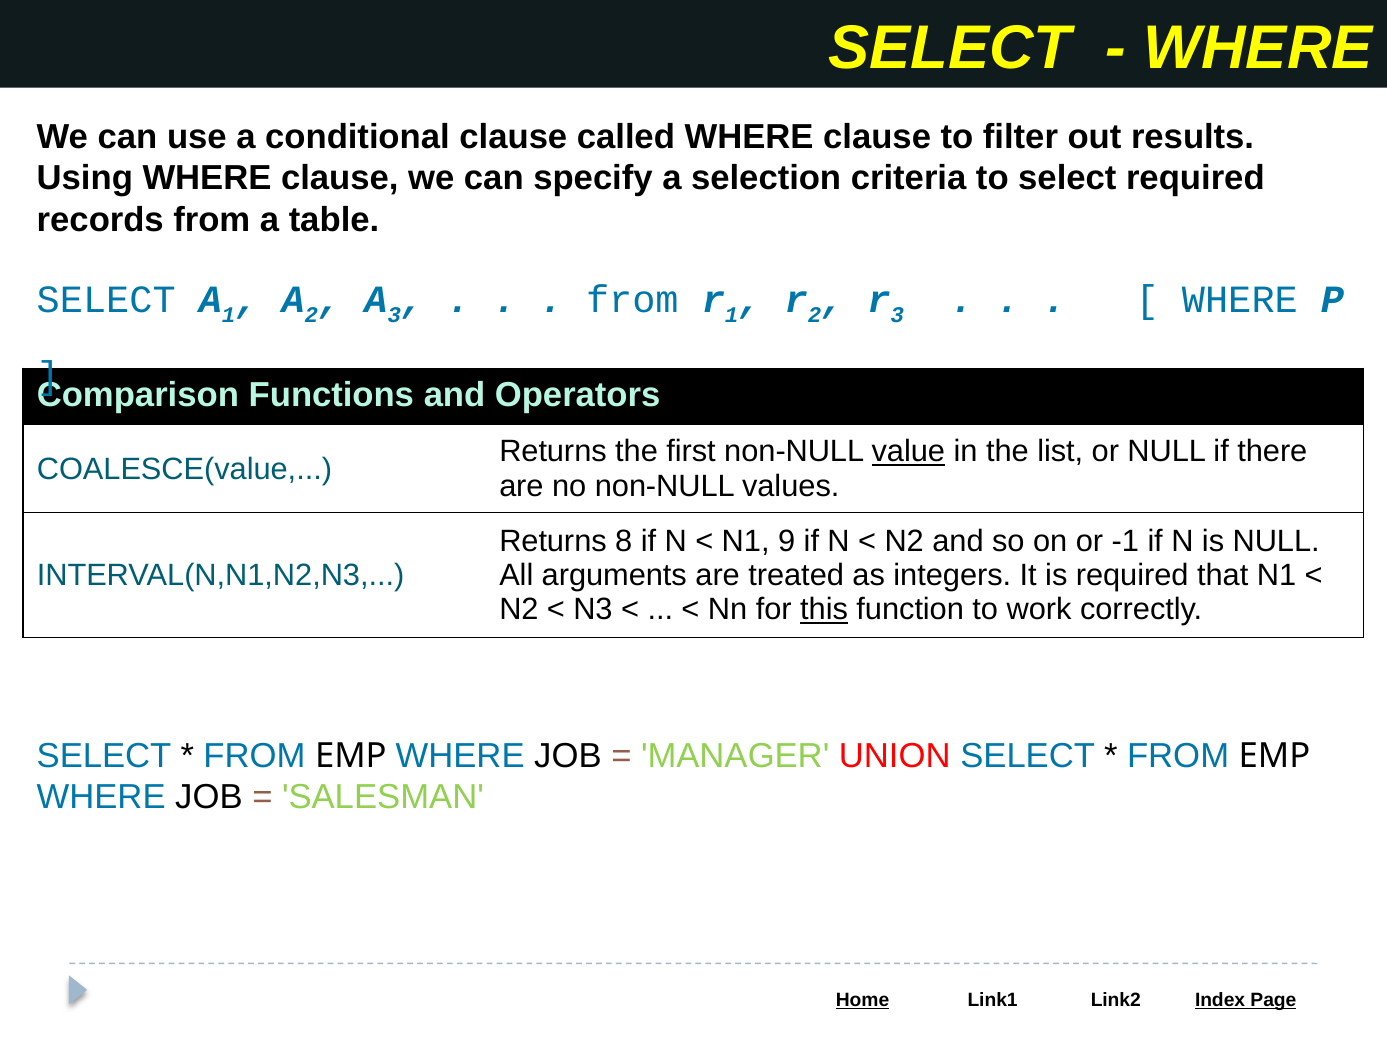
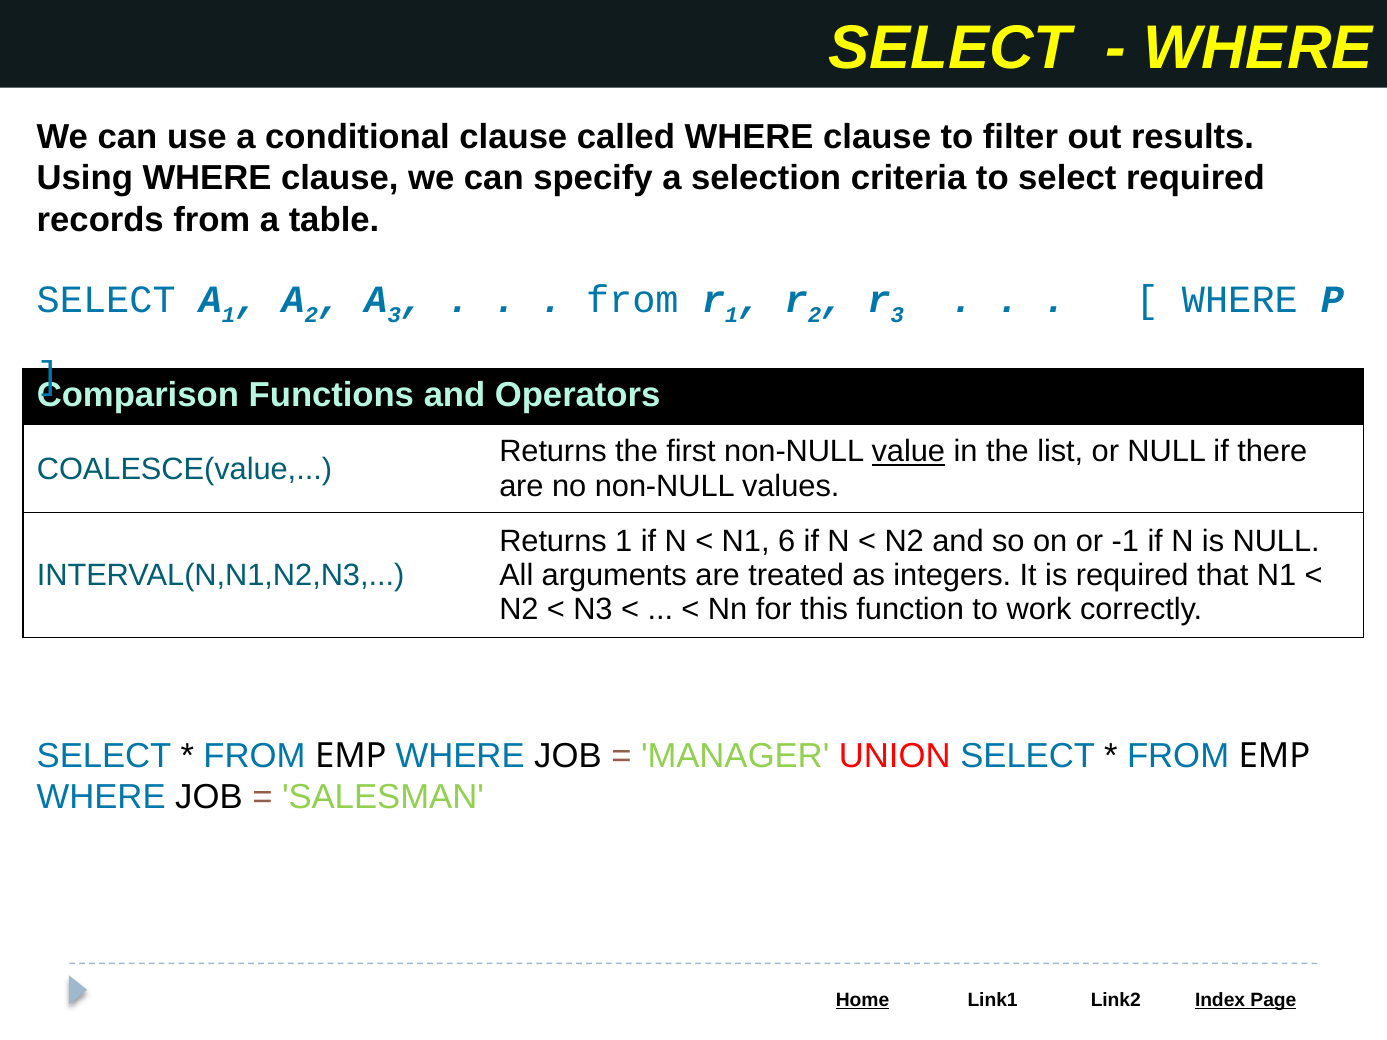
Returns 8: 8 -> 1
9: 9 -> 6
this underline: present -> none
